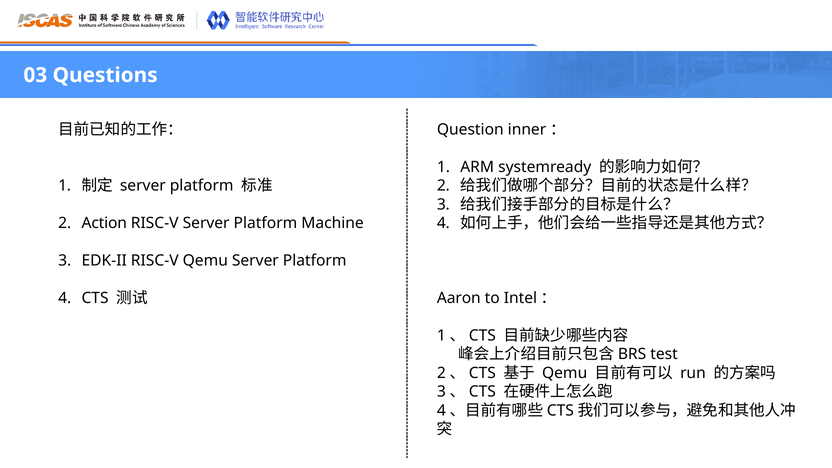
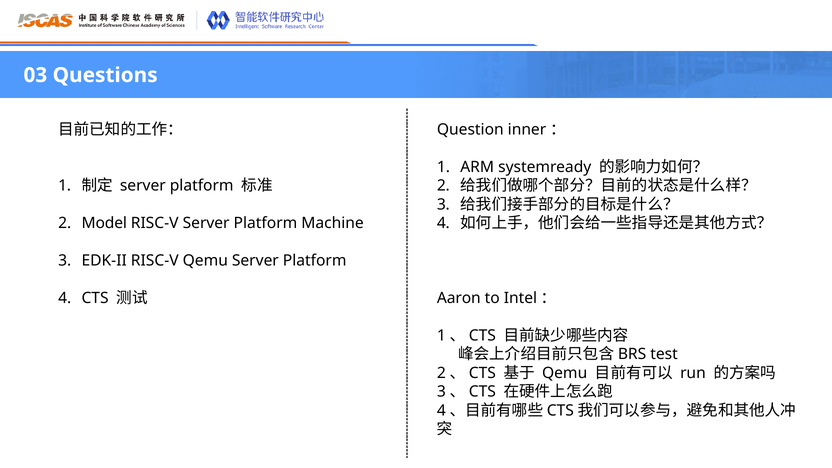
Action: Action -> Model
